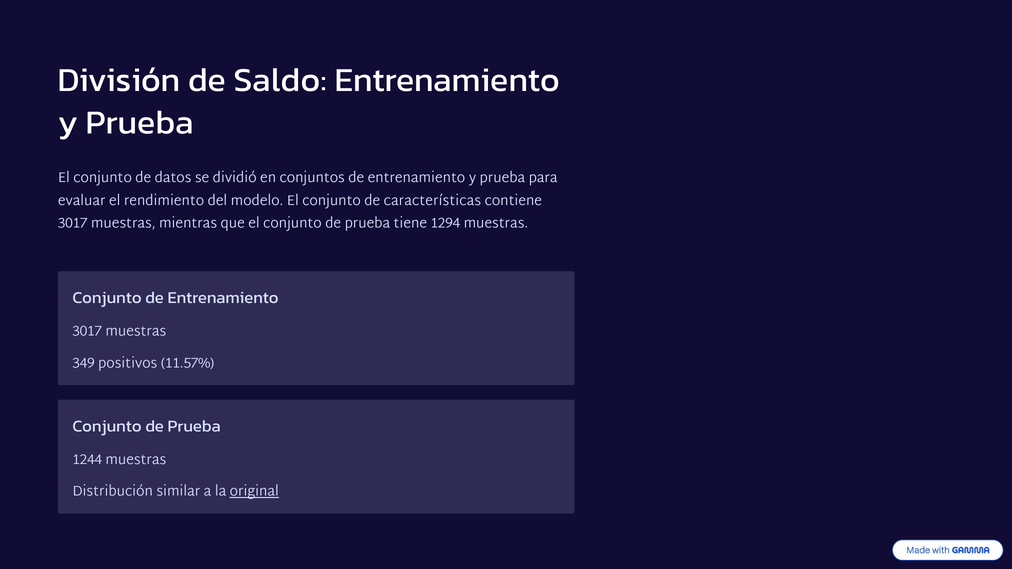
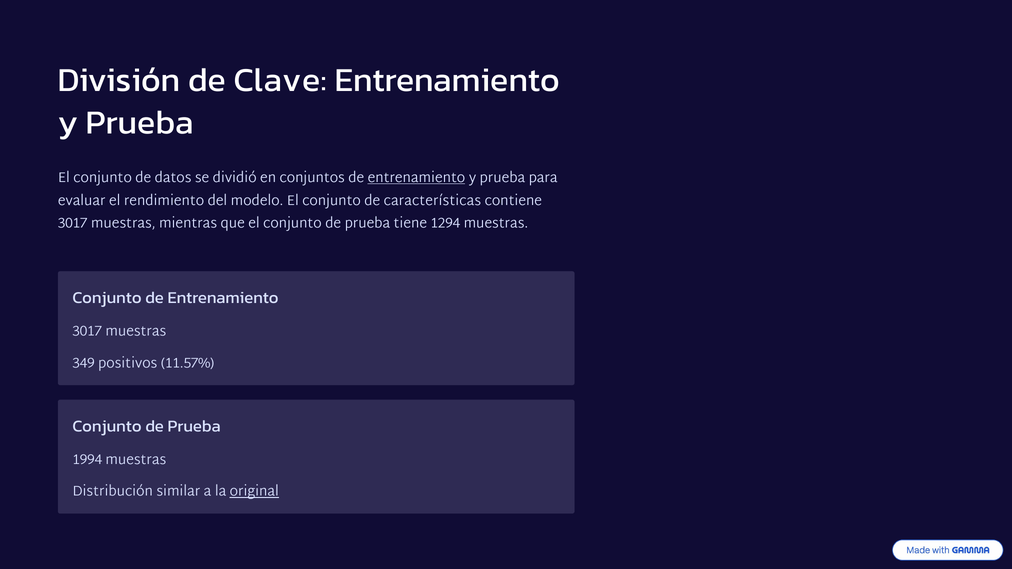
Saldo: Saldo -> Clave
entrenamiento at (416, 178) underline: none -> present
1244: 1244 -> 1994
